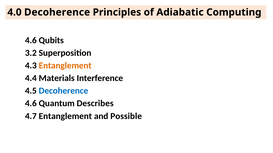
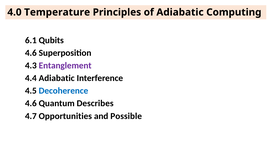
4.0 Decoherence: Decoherence -> Temperature
4.6 at (31, 40): 4.6 -> 6.1
3.2 at (31, 53): 3.2 -> 4.6
Entanglement at (65, 66) colour: orange -> purple
4.4 Materials: Materials -> Adiabatic
4.7 Entanglement: Entanglement -> Opportunities
